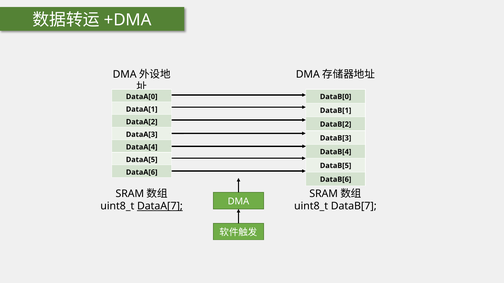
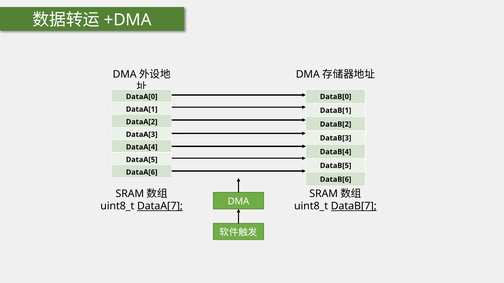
DataB[7 underline: none -> present
